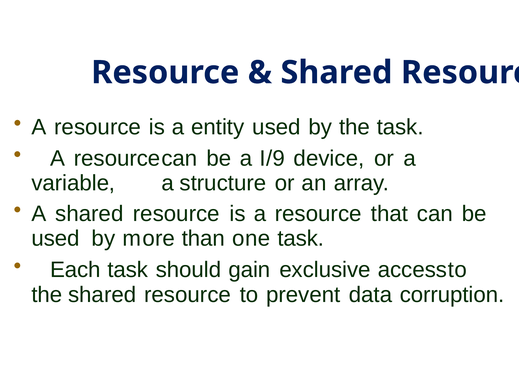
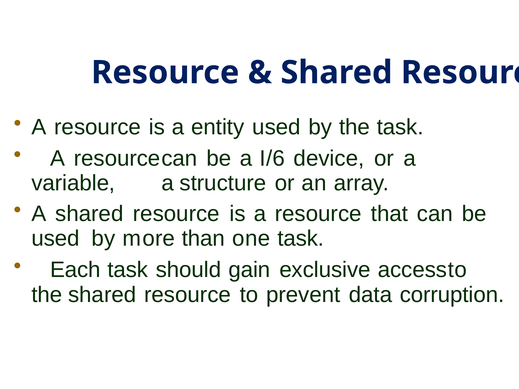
I/9: I/9 -> I/6
